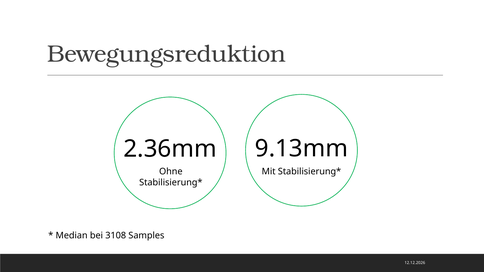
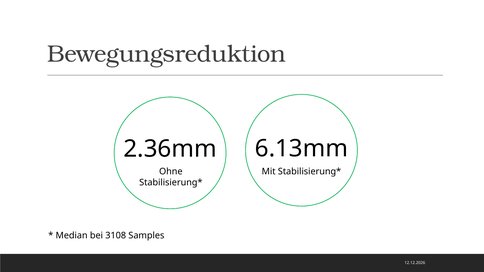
9.13mm: 9.13mm -> 6.13mm
